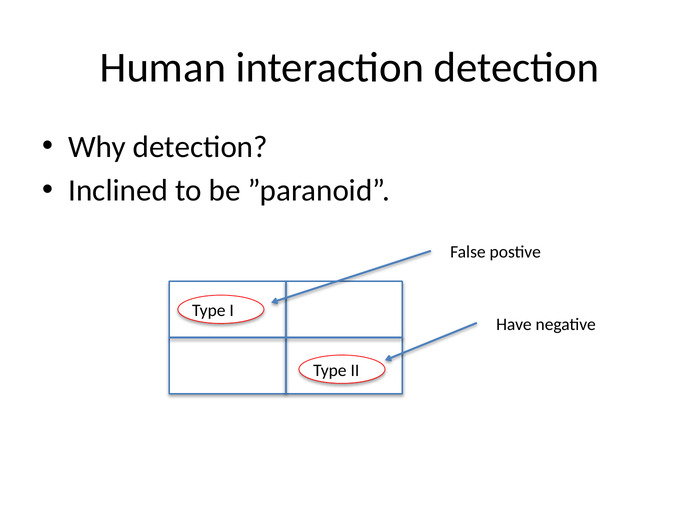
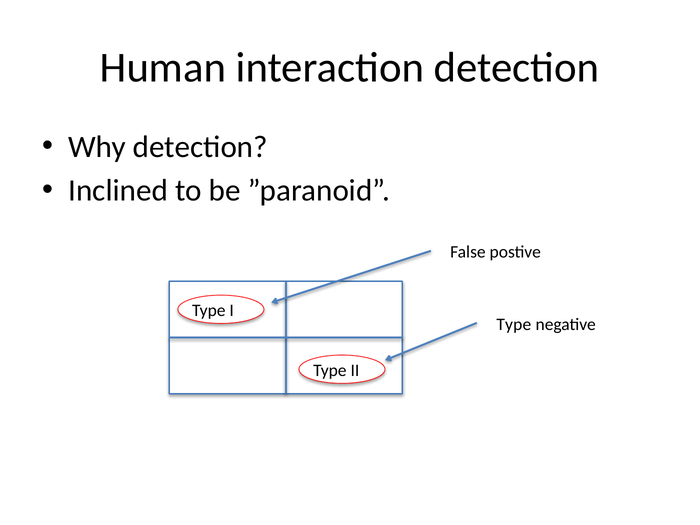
Have at (514, 324): Have -> Type
